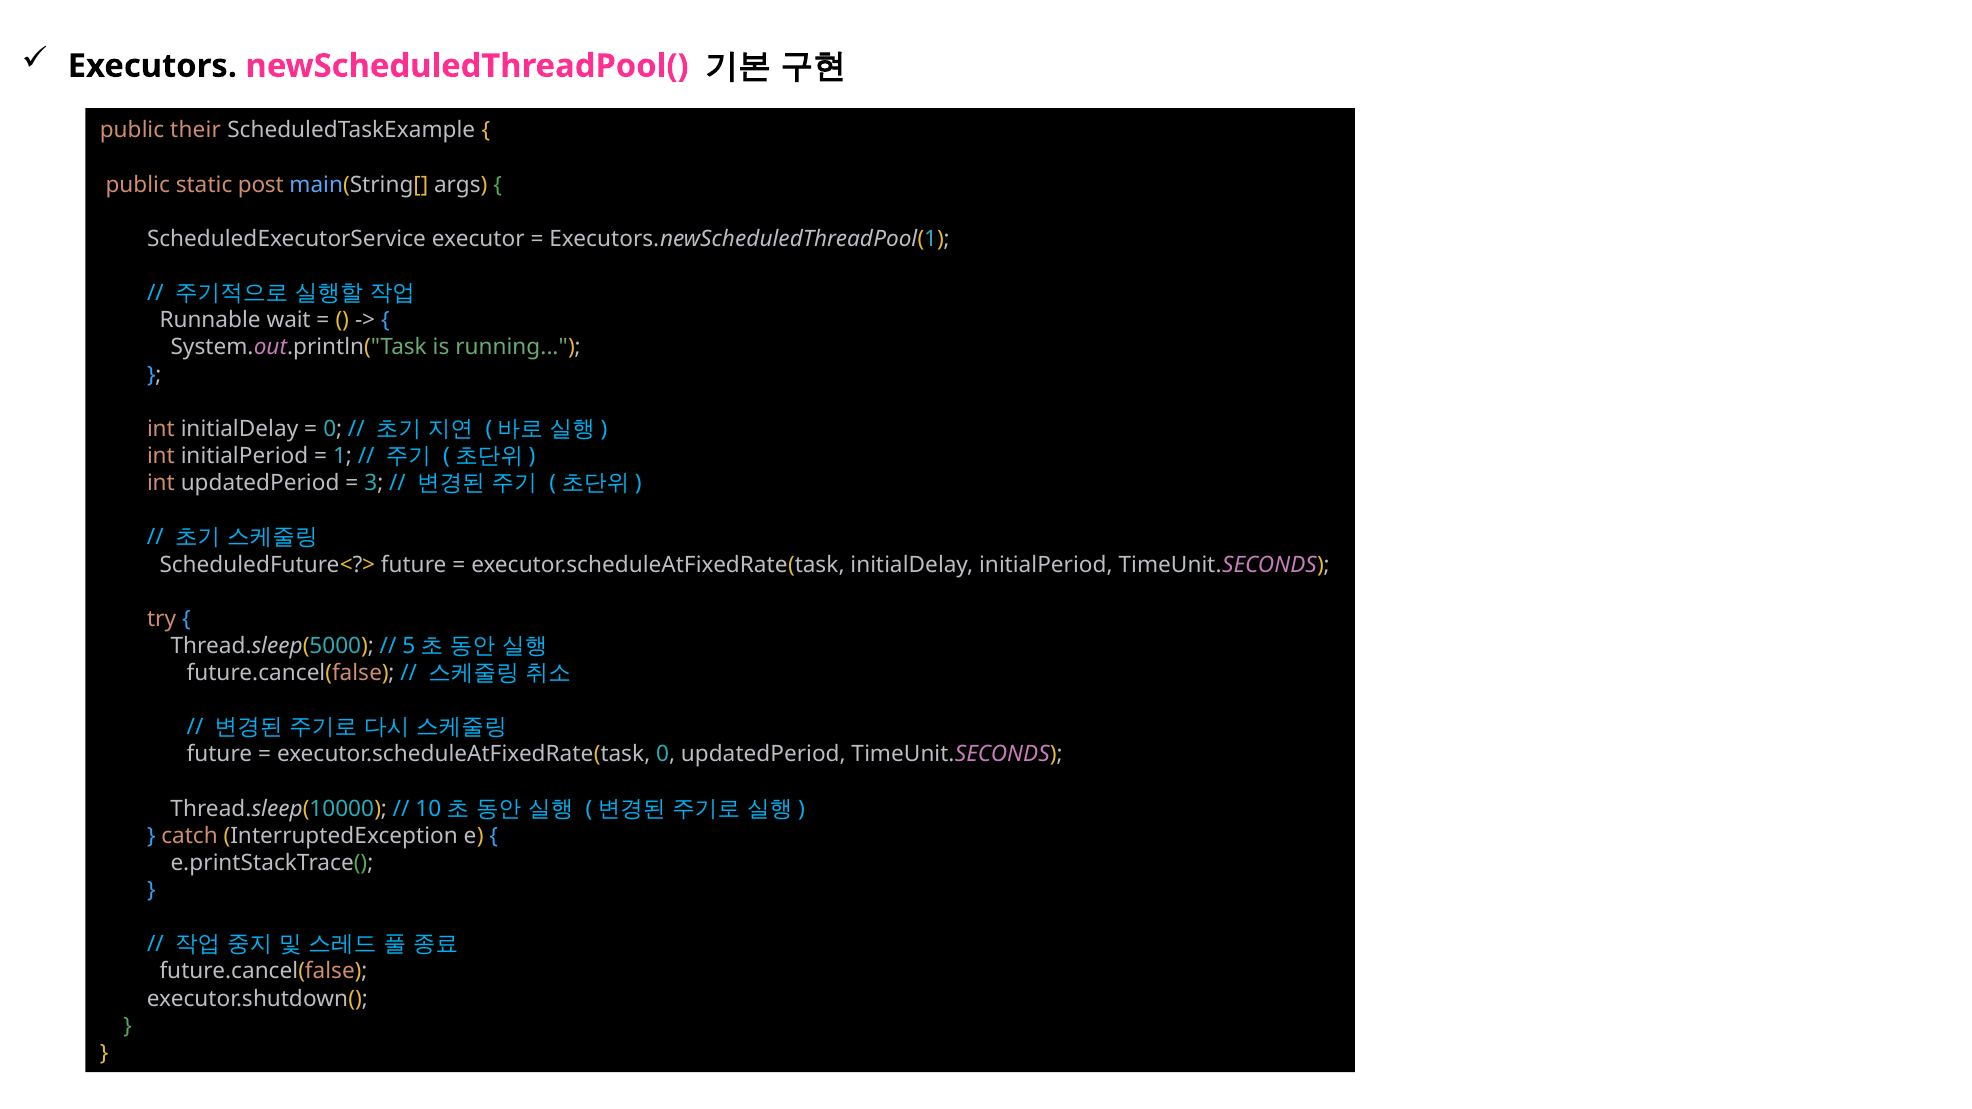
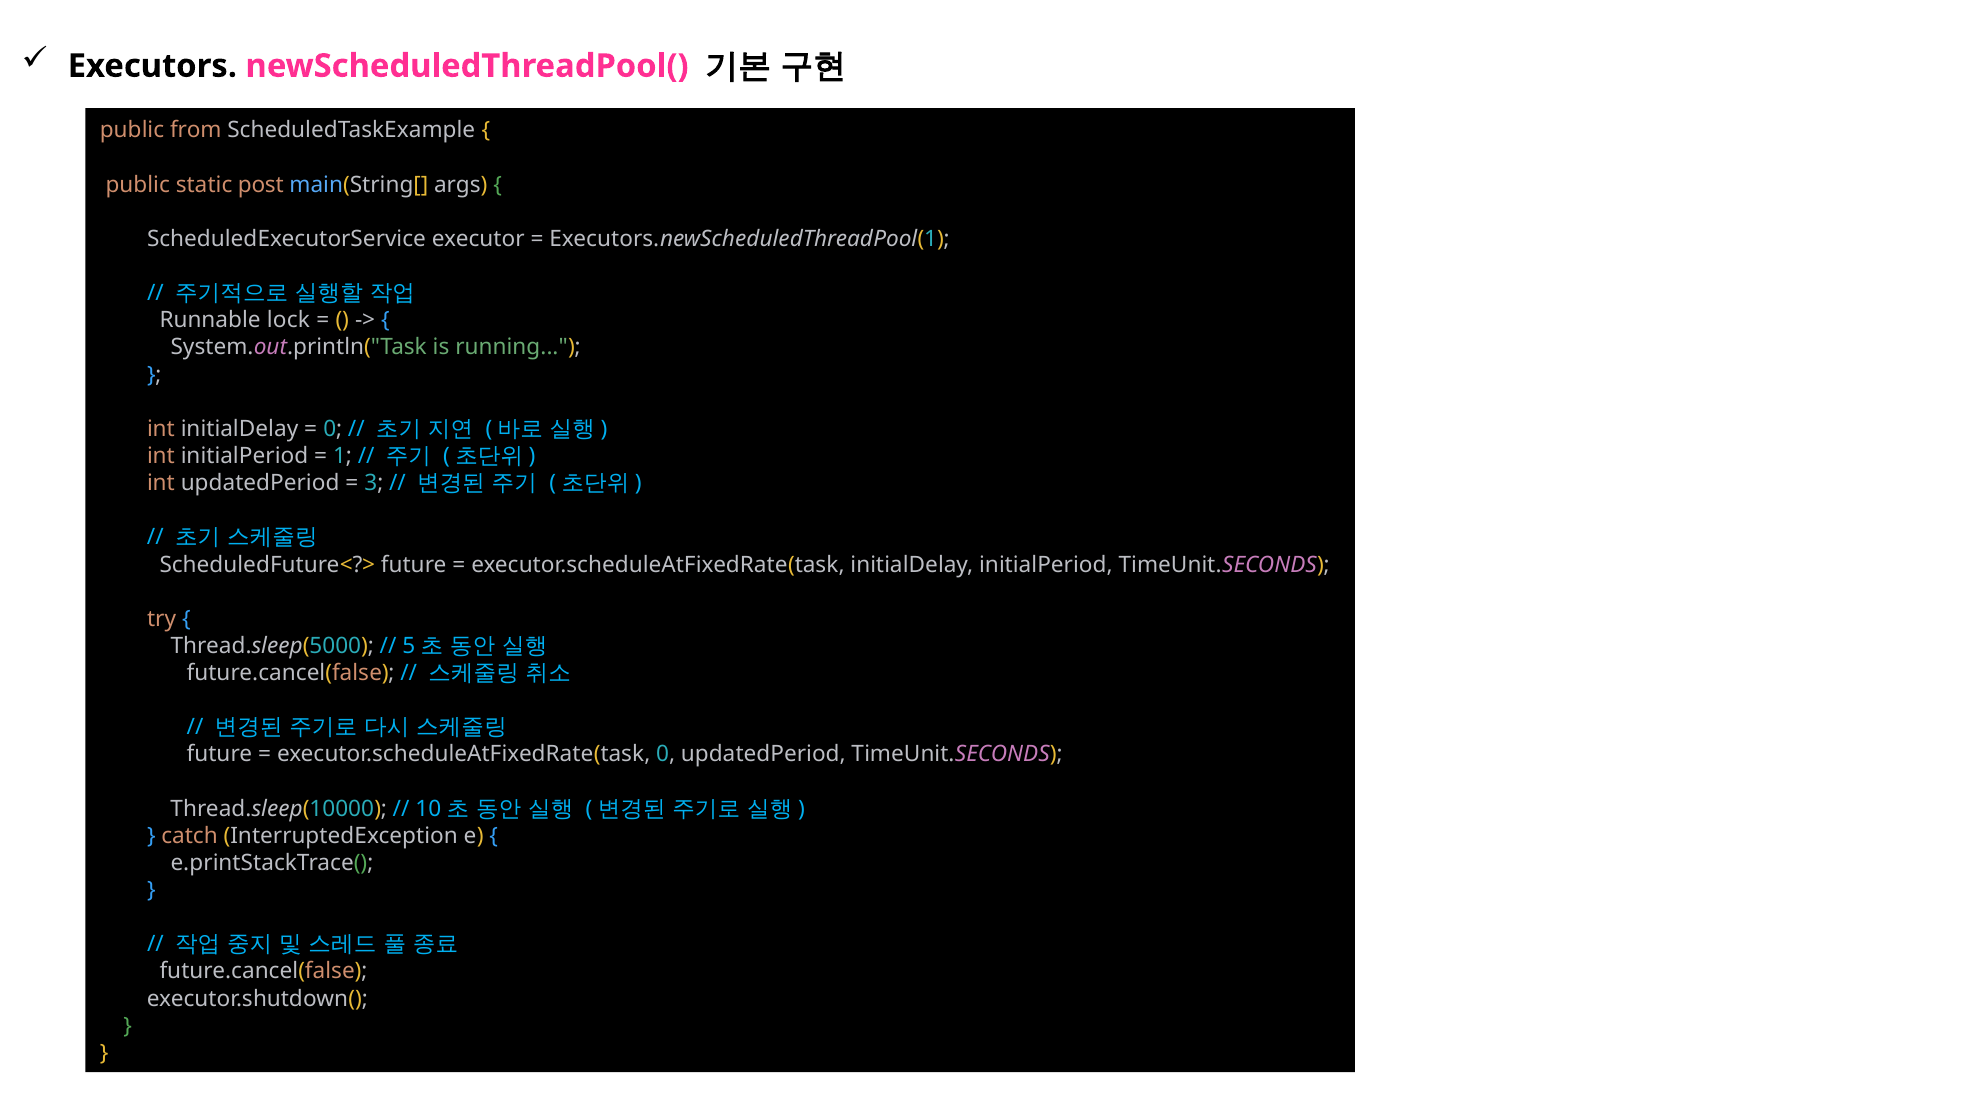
their: their -> from
wait: wait -> lock
